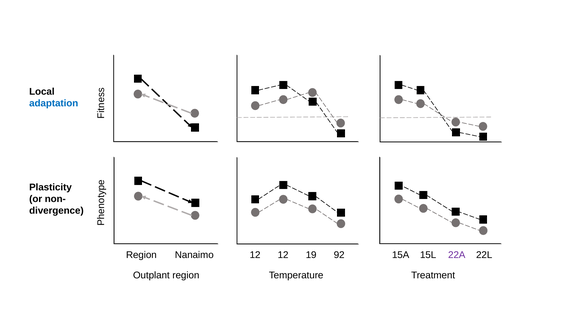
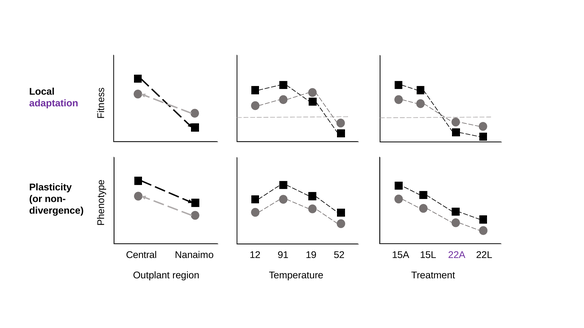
adaptation colour: blue -> purple
Region at (141, 255): Region -> Central
12 12: 12 -> 91
92: 92 -> 52
